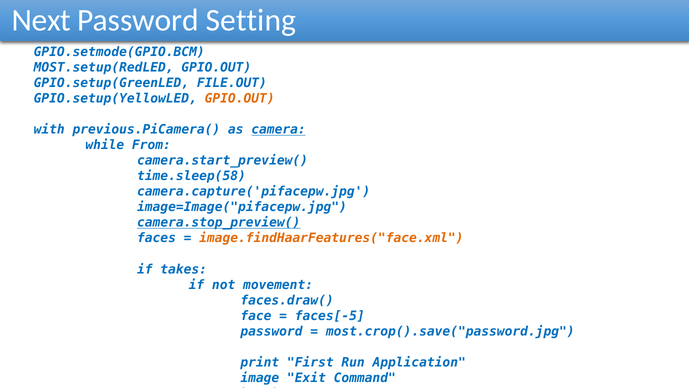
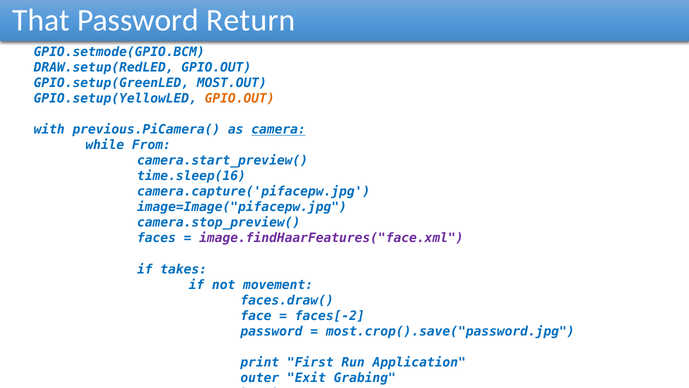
Next: Next -> That
Setting: Setting -> Return
MOST.setup(RedLED: MOST.setup(RedLED -> DRAW.setup(RedLED
FILE.OUT: FILE.OUT -> MOST.OUT
time.sleep(58: time.sleep(58 -> time.sleep(16
camera.stop_preview( underline: present -> none
image.findHaarFeatures("face.xml colour: orange -> purple
faces[-5: faces[-5 -> faces[-2
image: image -> outer
Command: Command -> Grabing
